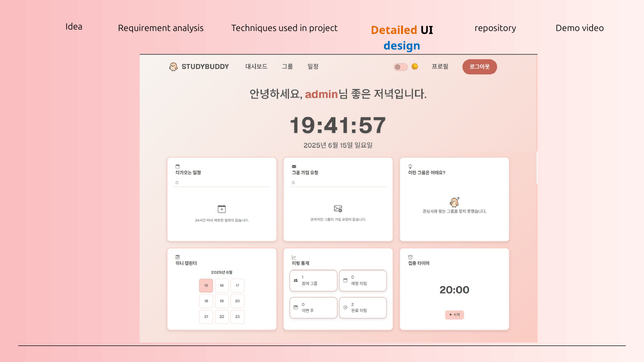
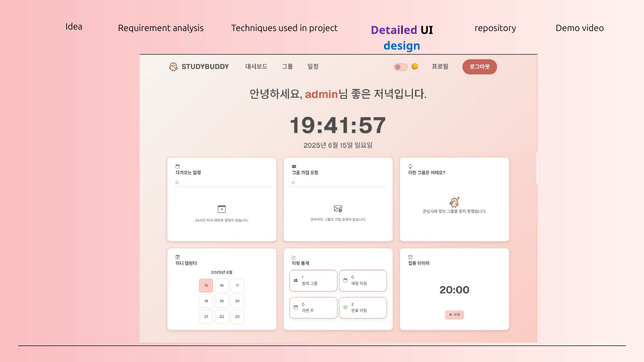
Detailed colour: orange -> purple
